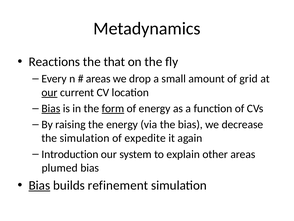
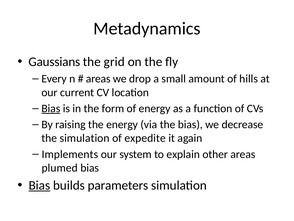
Reactions: Reactions -> Gaussians
that: that -> grid
grid: grid -> hills
our at (50, 92) underline: present -> none
form underline: present -> none
Introduction: Introduction -> Implements
refinement: refinement -> parameters
